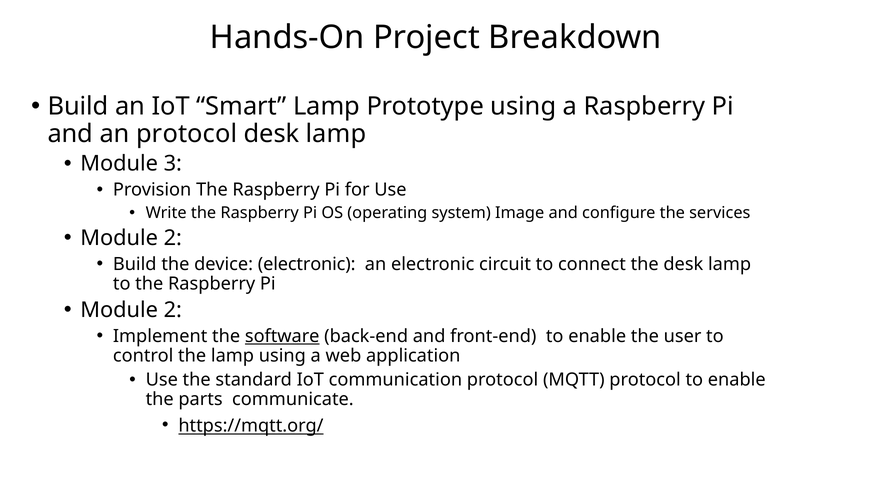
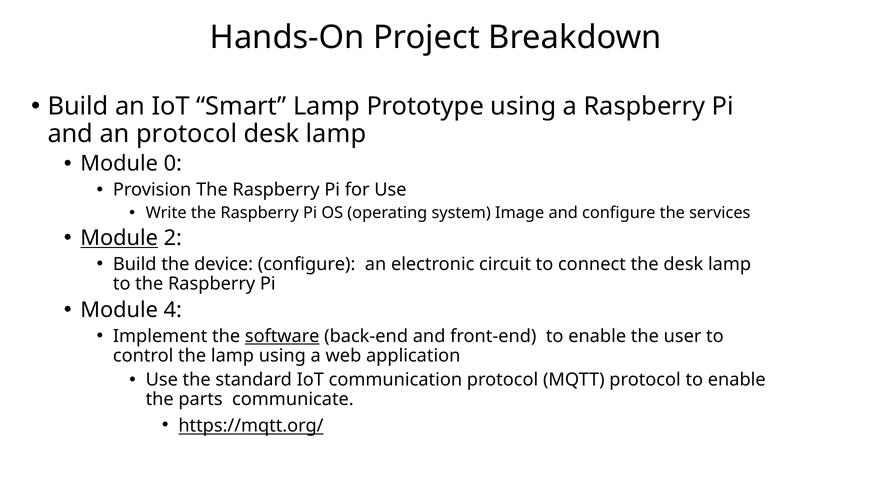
3: 3 -> 0
Module at (119, 238) underline: none -> present
device electronic: electronic -> configure
2 at (173, 310): 2 -> 4
